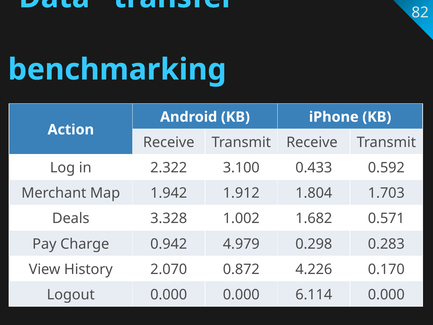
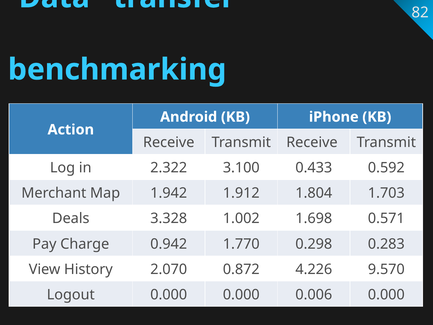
1.682: 1.682 -> 1.698
4.979: 4.979 -> 1.770
0.170: 0.170 -> 9.570
6.114: 6.114 -> 0.006
